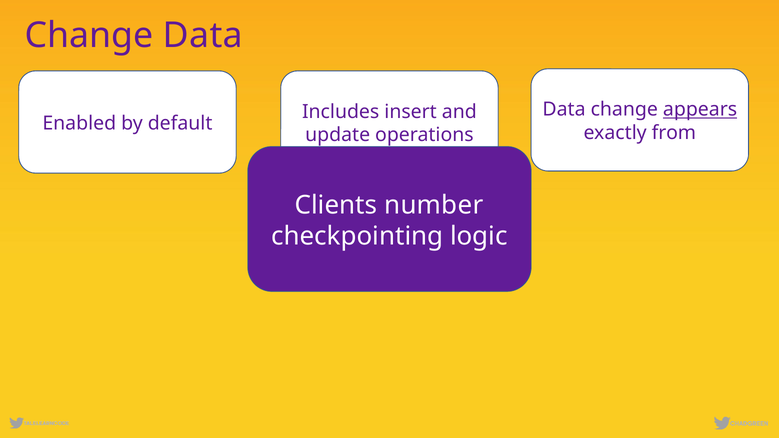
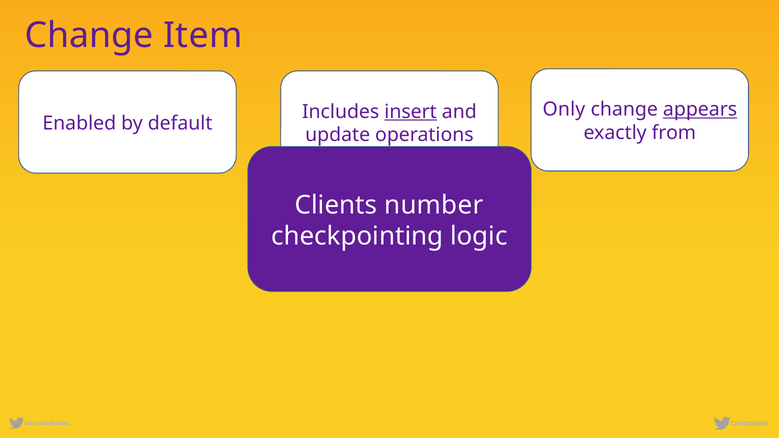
Change Data: Data -> Item
Data at (564, 110): Data -> Only
insert underline: none -> present
